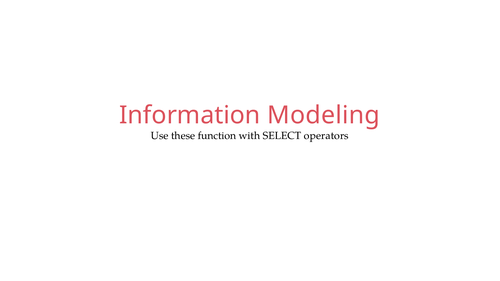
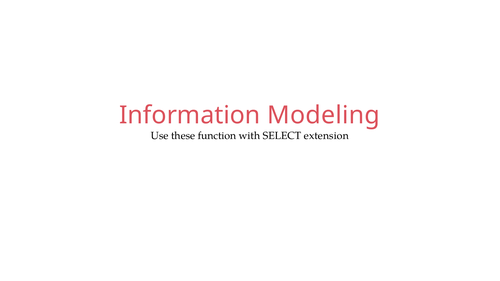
operators: operators -> extension
